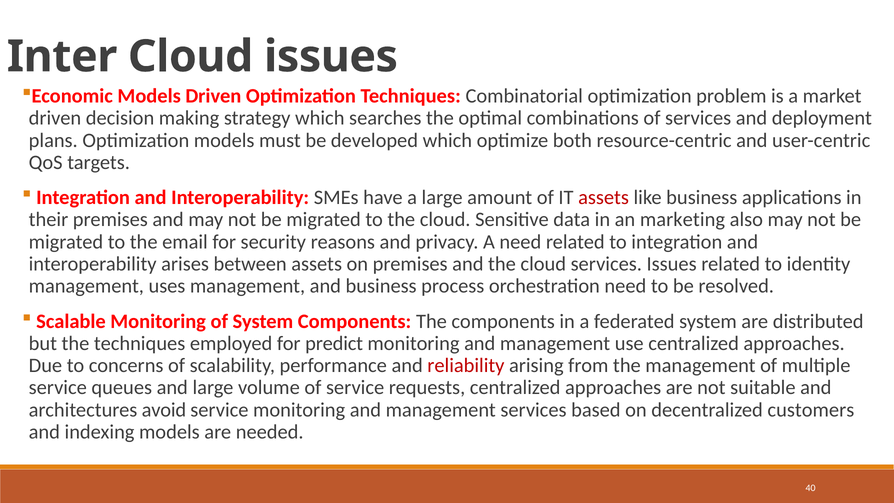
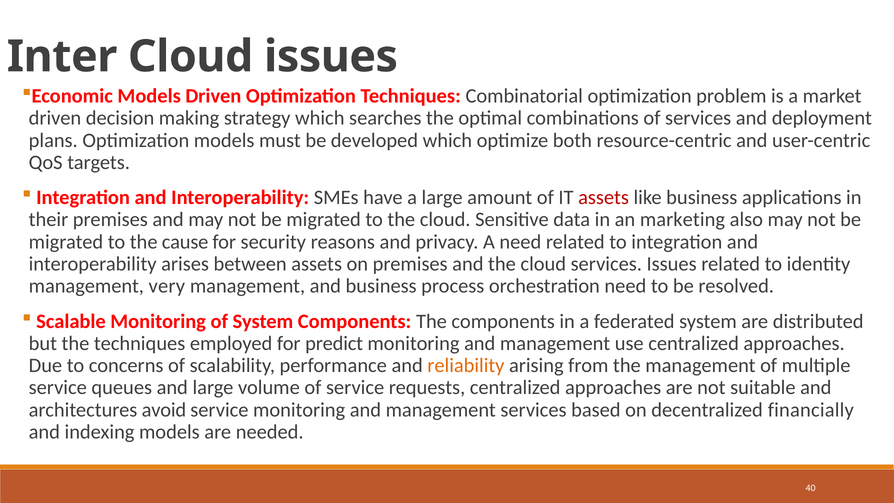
email: email -> cause
uses: uses -> very
reliability colour: red -> orange
customers: customers -> financially
